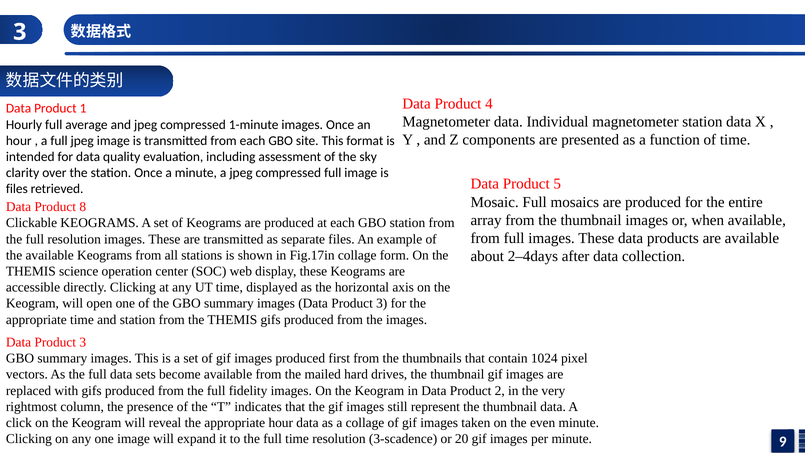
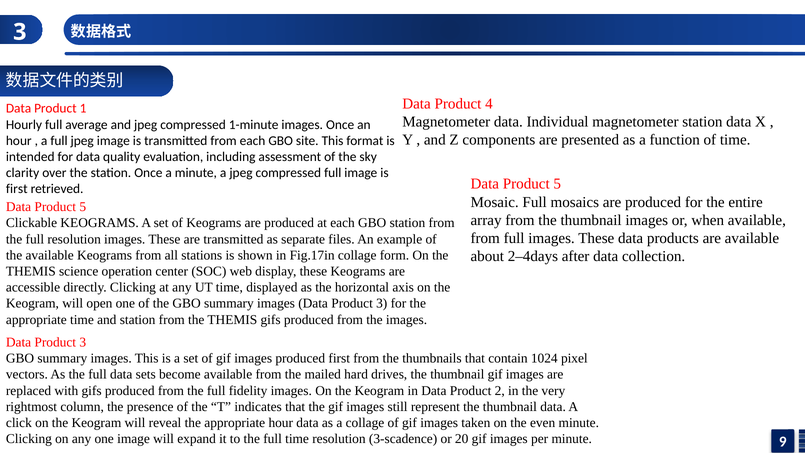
files at (17, 189): files -> first
8 at (83, 207): 8 -> 5
